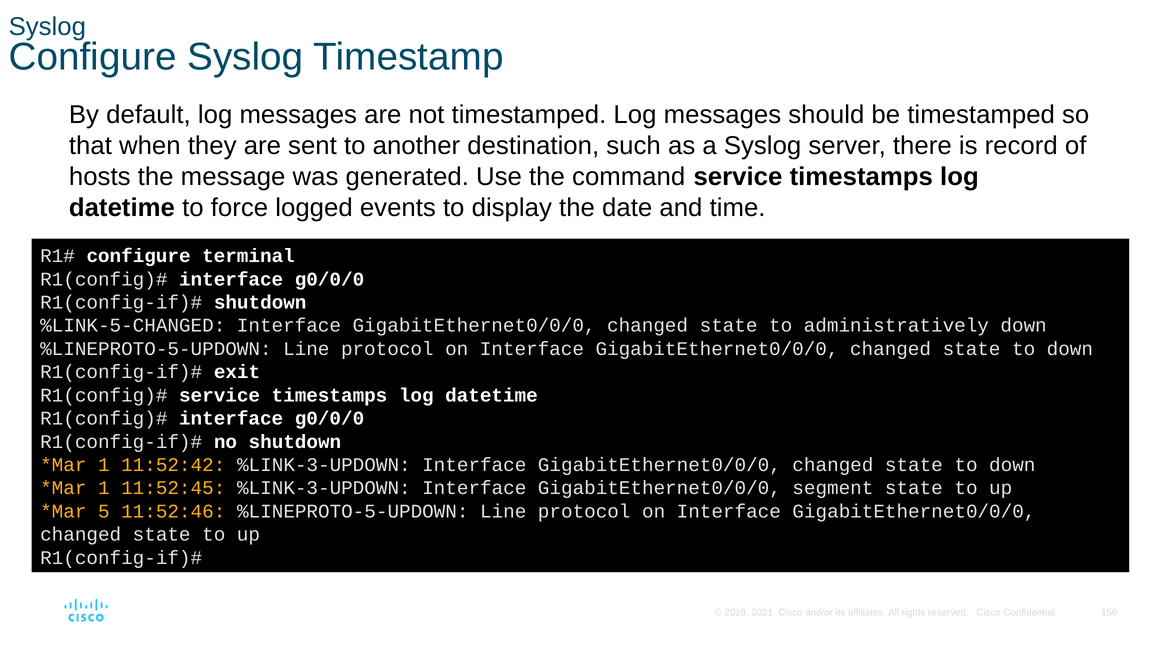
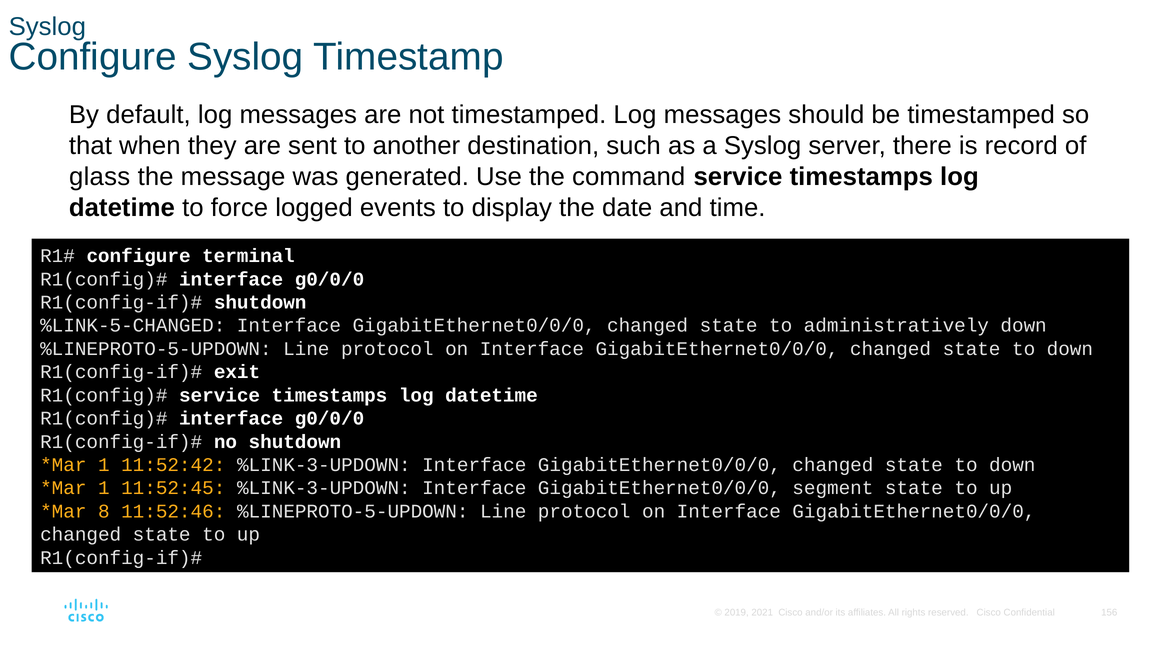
hosts: hosts -> glass
5: 5 -> 8
